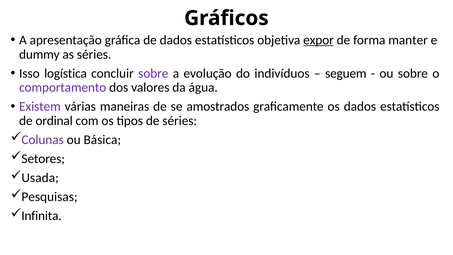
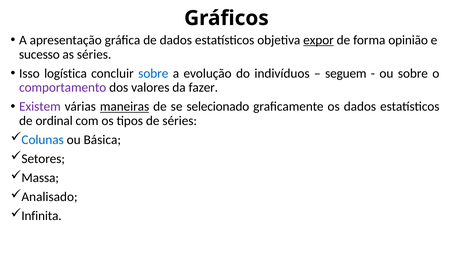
manter: manter -> opinião
dummy: dummy -> sucesso
sobre at (153, 73) colour: purple -> blue
água: água -> fazer
maneiras underline: none -> present
amostrados: amostrados -> selecionado
Colunas colour: purple -> blue
Usada: Usada -> Massa
Pesquisas: Pesquisas -> Analisado
